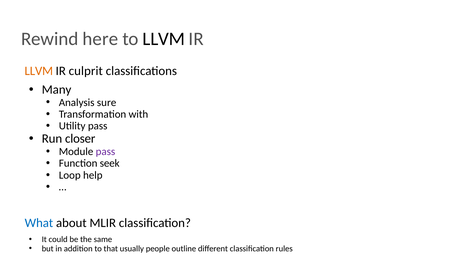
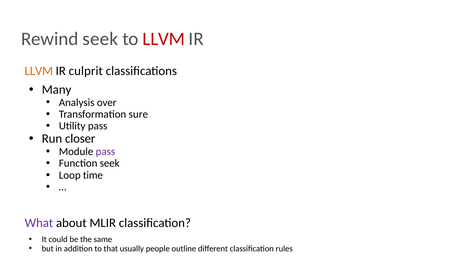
Rewind here: here -> seek
LLVM at (164, 39) colour: black -> red
sure: sure -> over
with: with -> sure
help: help -> time
What colour: blue -> purple
